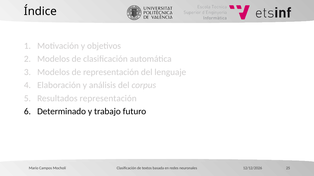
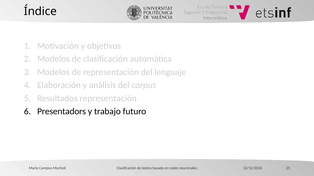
Determinado: Determinado -> Presentadors
